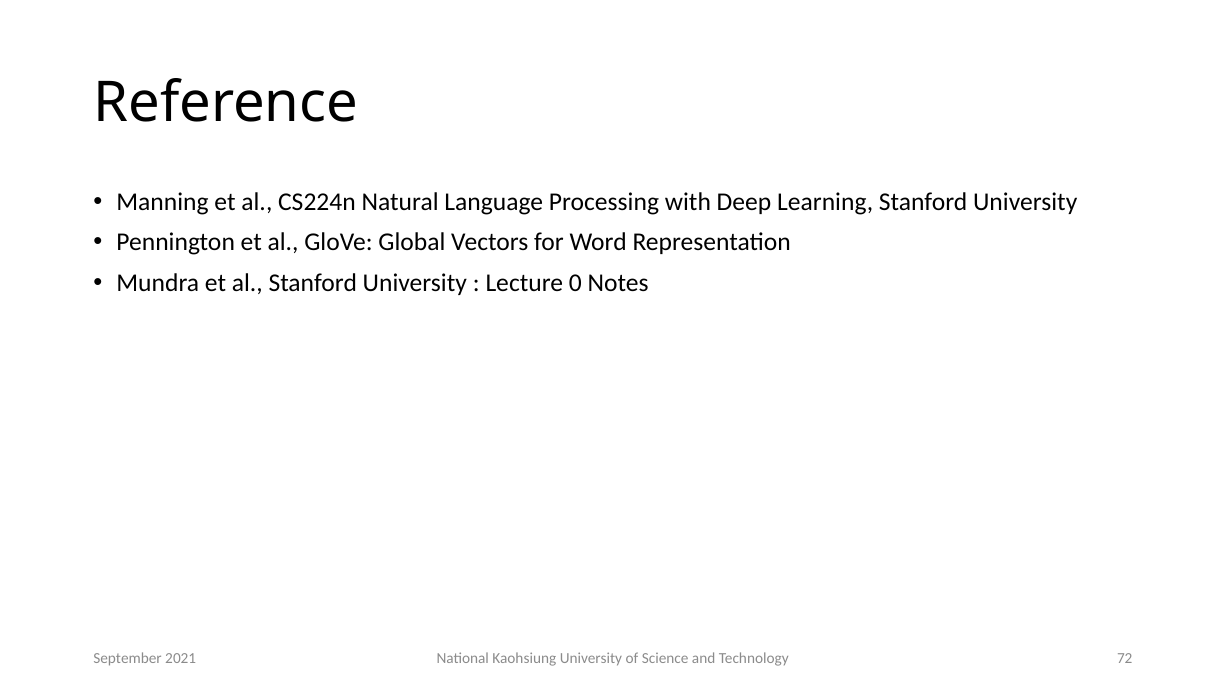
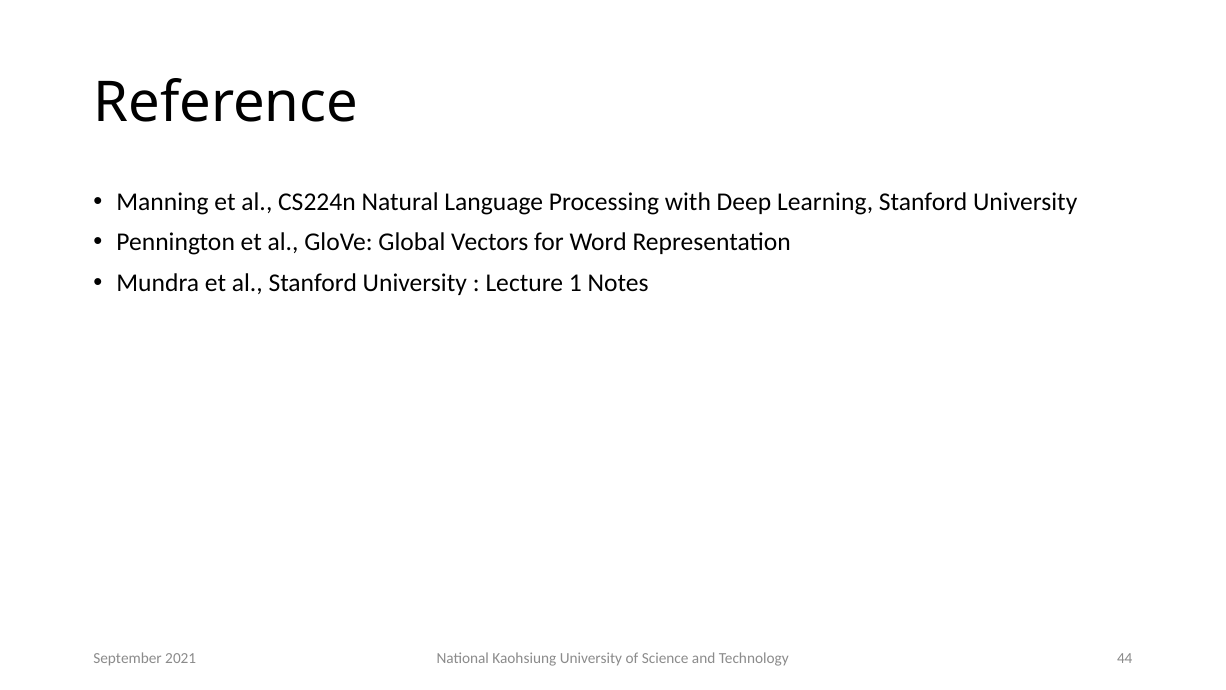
0: 0 -> 1
72: 72 -> 44
